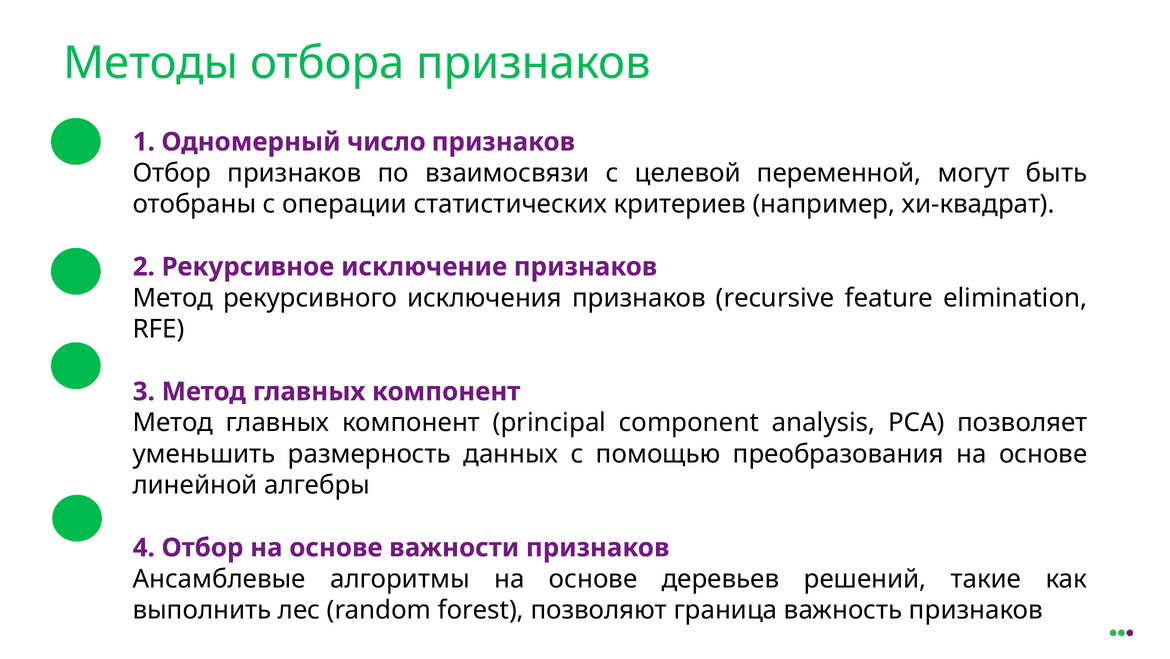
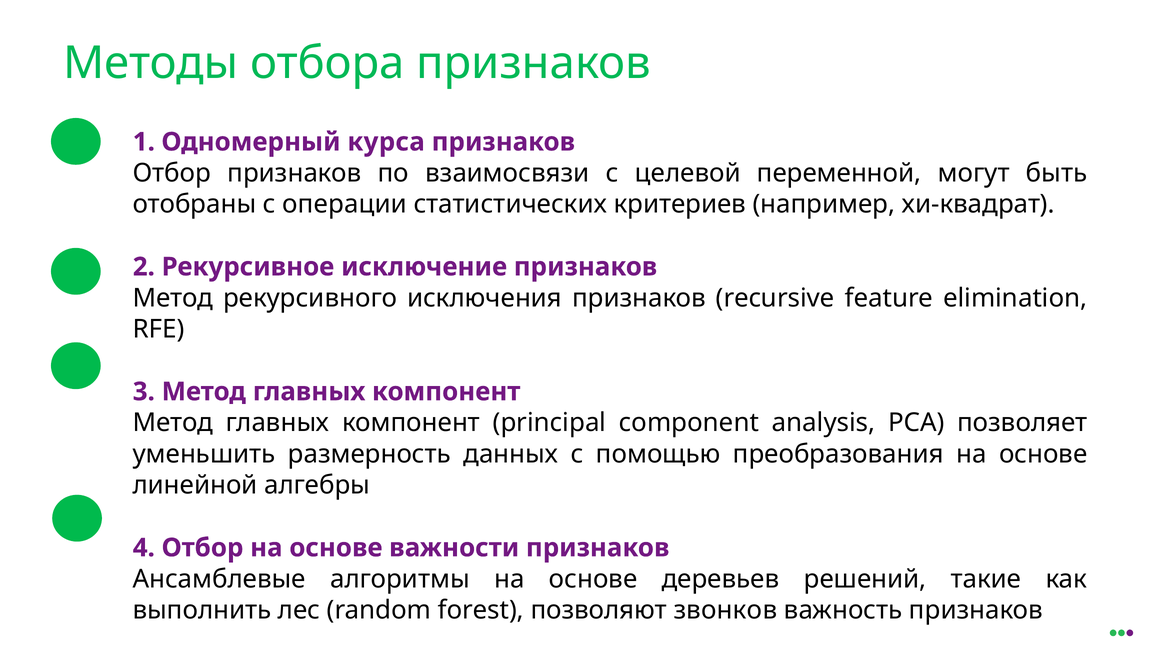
число: число -> курса
граница: граница -> звонков
